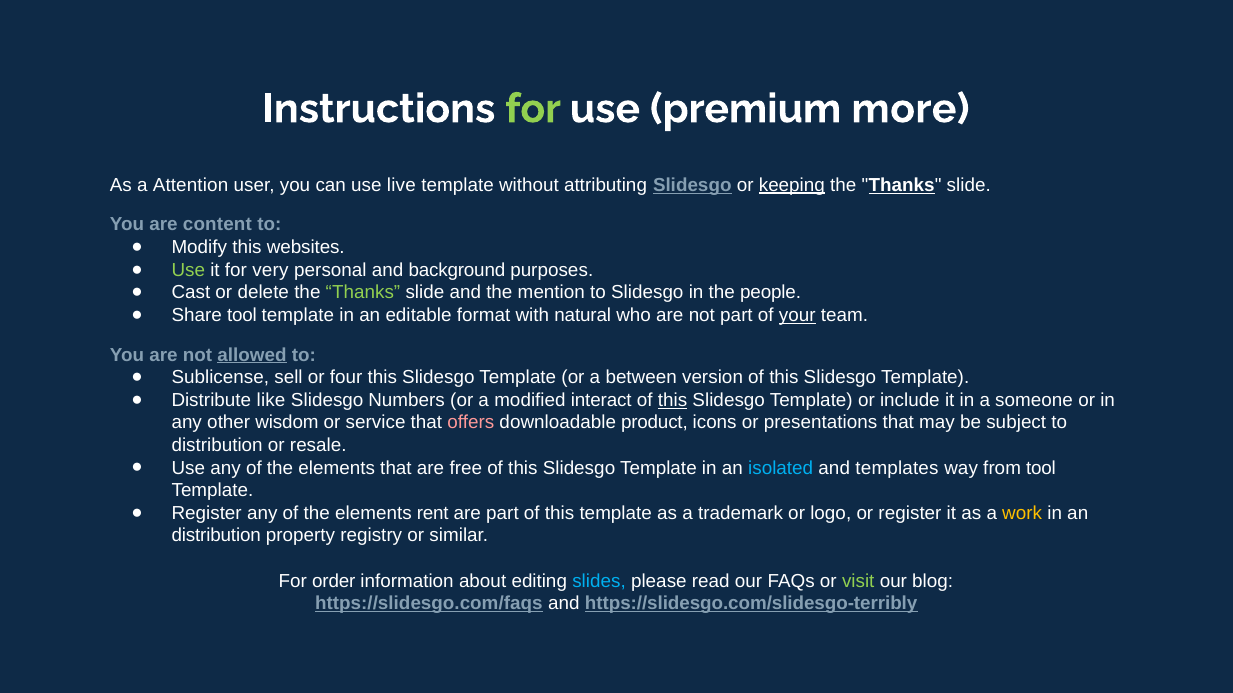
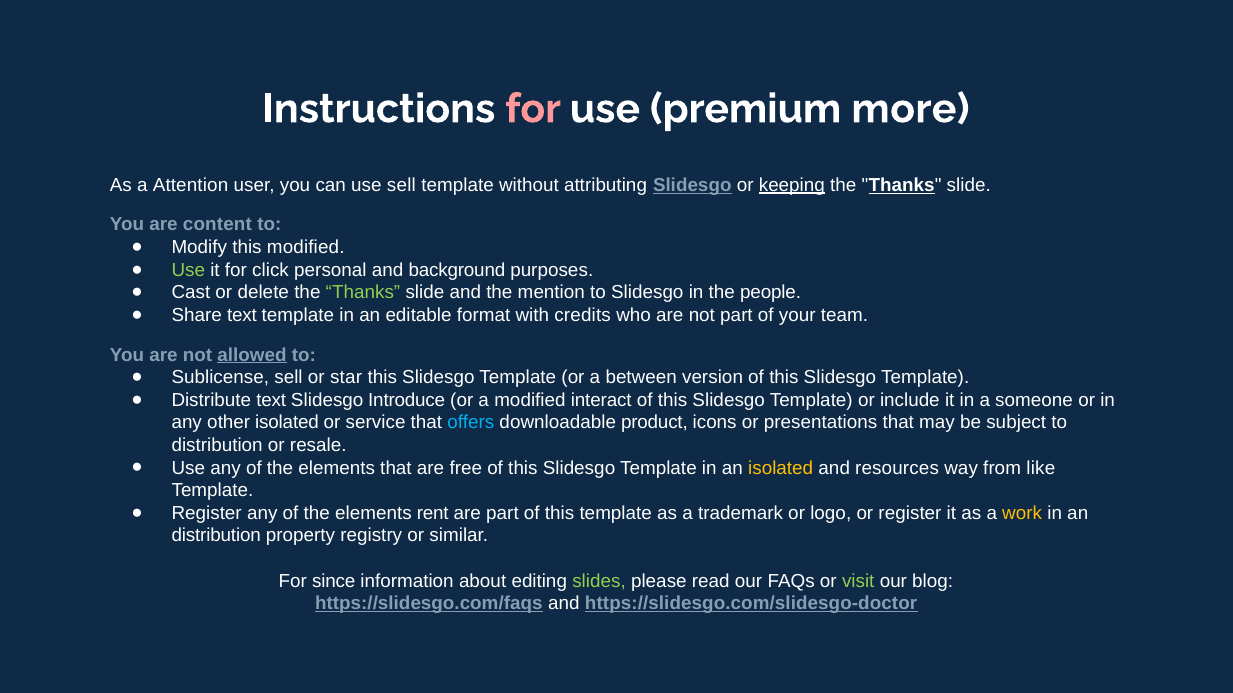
for at (533, 109) colour: light green -> pink
use live: live -> sell
this websites: websites -> modified
very: very -> click
Share tool: tool -> text
natural: natural -> credits
your underline: present -> none
four: four -> star
Distribute like: like -> text
Numbers: Numbers -> Introduce
this at (673, 400) underline: present -> none
other wisdom: wisdom -> isolated
offers colour: pink -> light blue
isolated at (781, 468) colour: light blue -> yellow
templates: templates -> resources
from tool: tool -> like
order: order -> since
slides colour: light blue -> light green
https://slidesgo.com/slidesgo-terribly: https://slidesgo.com/slidesgo-terribly -> https://slidesgo.com/slidesgo-doctor
